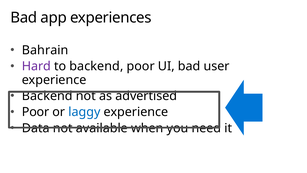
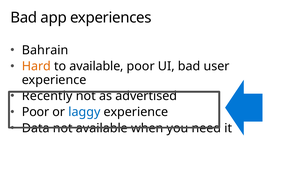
Hard colour: purple -> orange
to backend: backend -> available
Backend at (47, 96): Backend -> Recently
